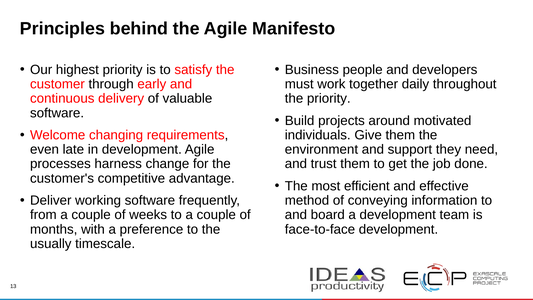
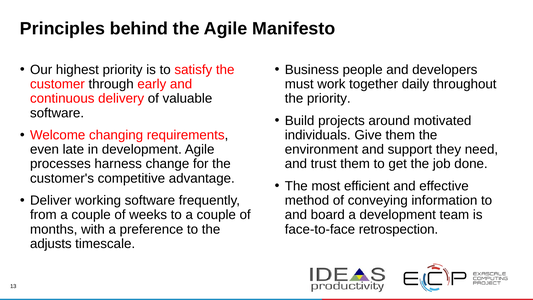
face-to-face development: development -> retrospection
usually: usually -> adjusts
